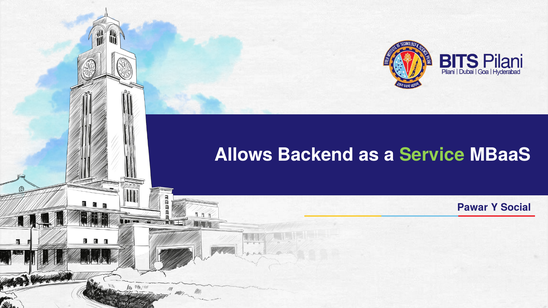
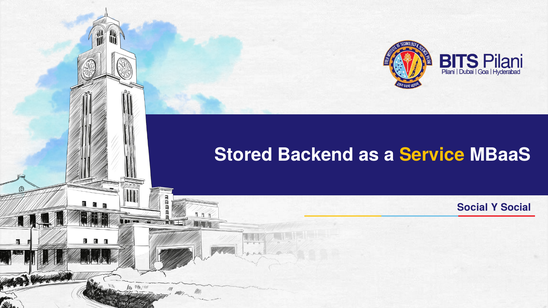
Allows: Allows -> Stored
Service colour: light green -> yellow
Pawar at (473, 208): Pawar -> Social
